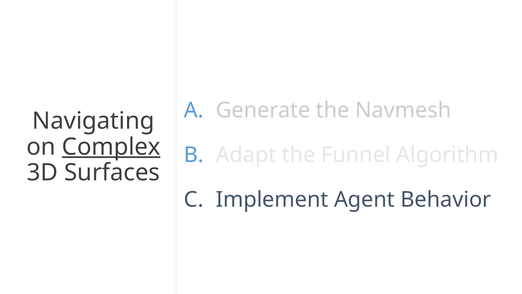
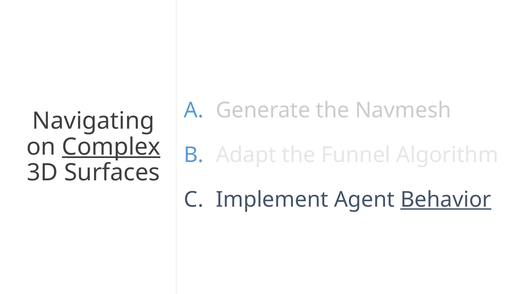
Behavior underline: none -> present
